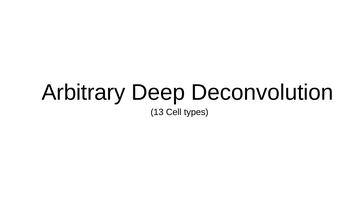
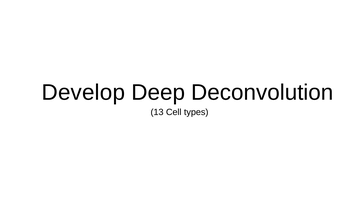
Arbitrary: Arbitrary -> Develop
